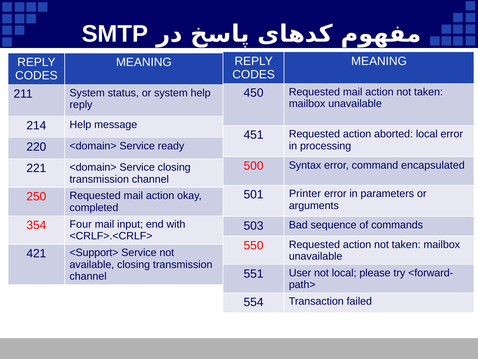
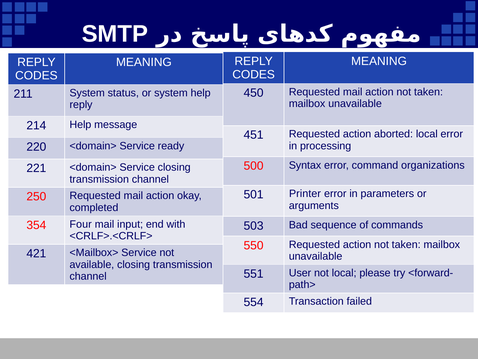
encapsulated: encapsulated -> organizations
<Support>: <Support> -> <Mailbox>
